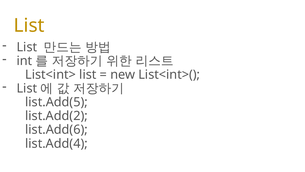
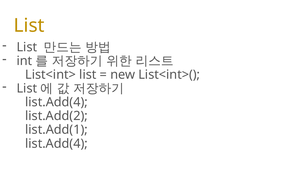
list.Add(5 at (56, 102): list.Add(5 -> list.Add(4
list.Add(6: list.Add(6 -> list.Add(1
